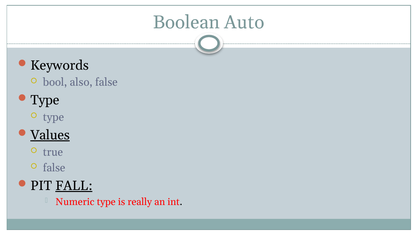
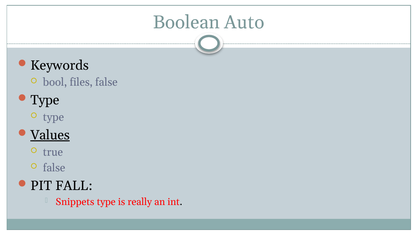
also: also -> files
FALL underline: present -> none
Numeric: Numeric -> Snippets
